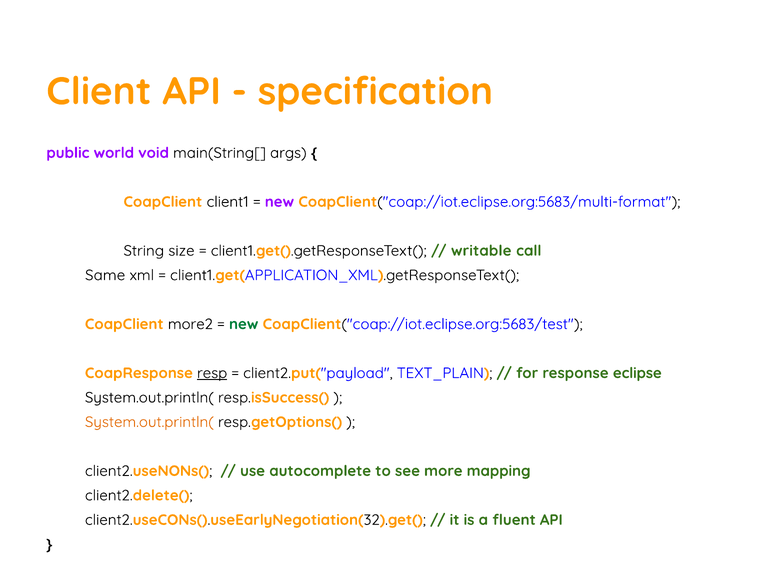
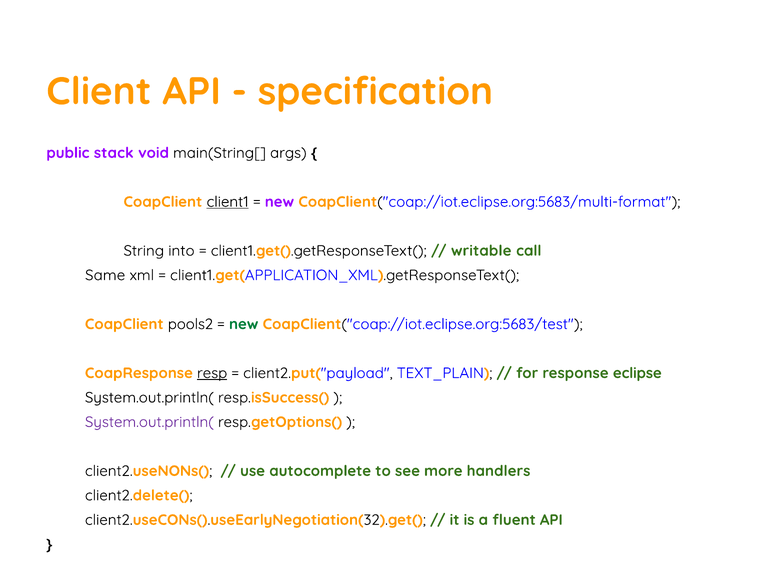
world: world -> stack
client1 underline: none -> present
size: size -> into
more2: more2 -> pools2
System.out.println( at (149, 422) colour: orange -> purple
mapping: mapping -> handlers
